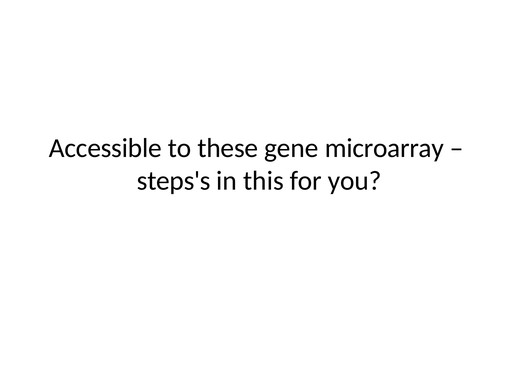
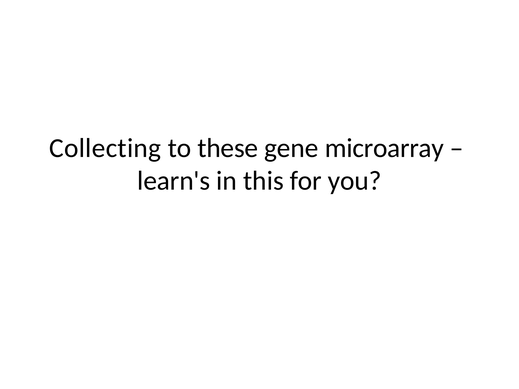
Accessible: Accessible -> Collecting
steps's: steps's -> learn's
